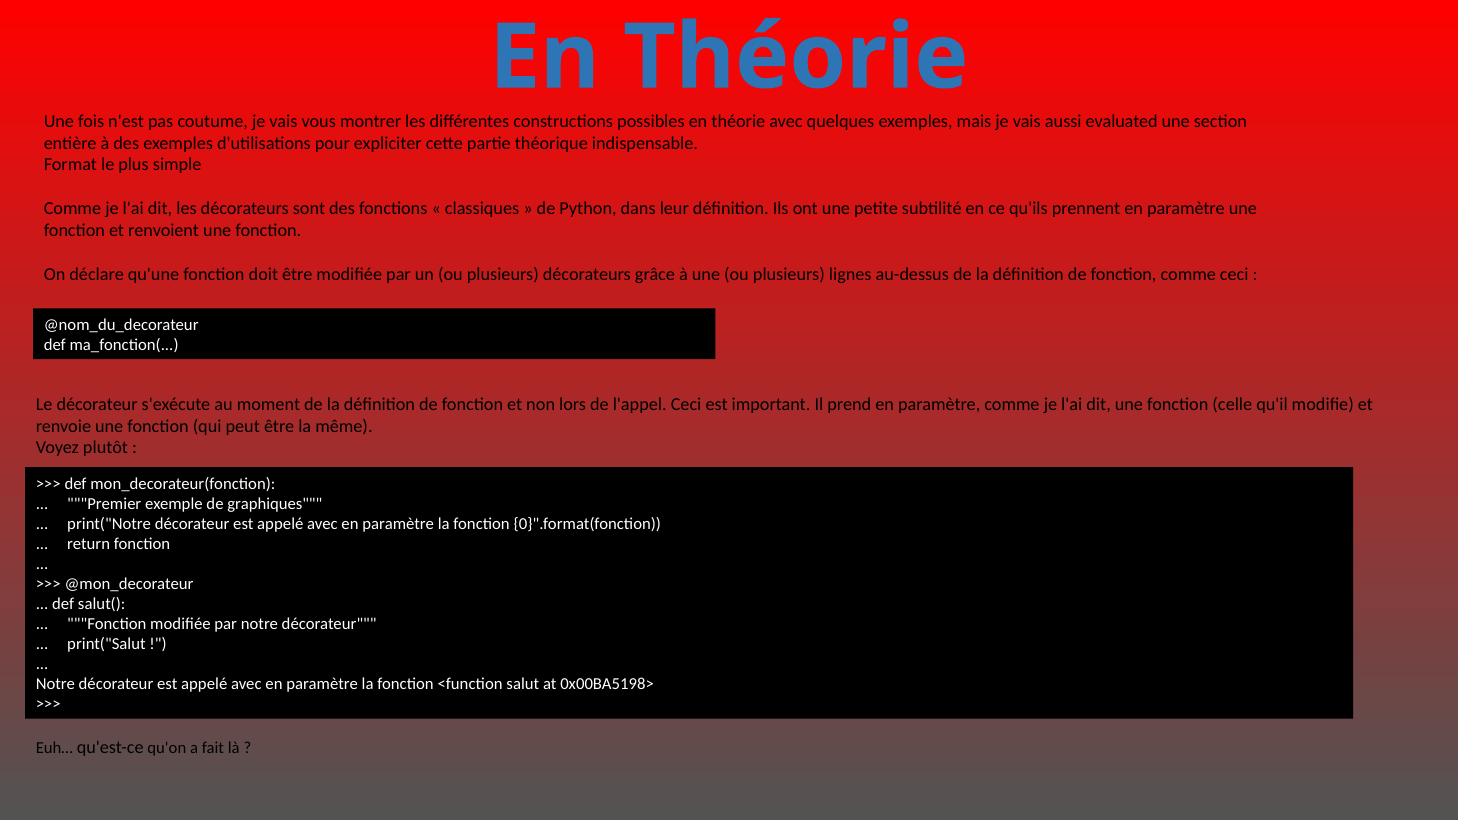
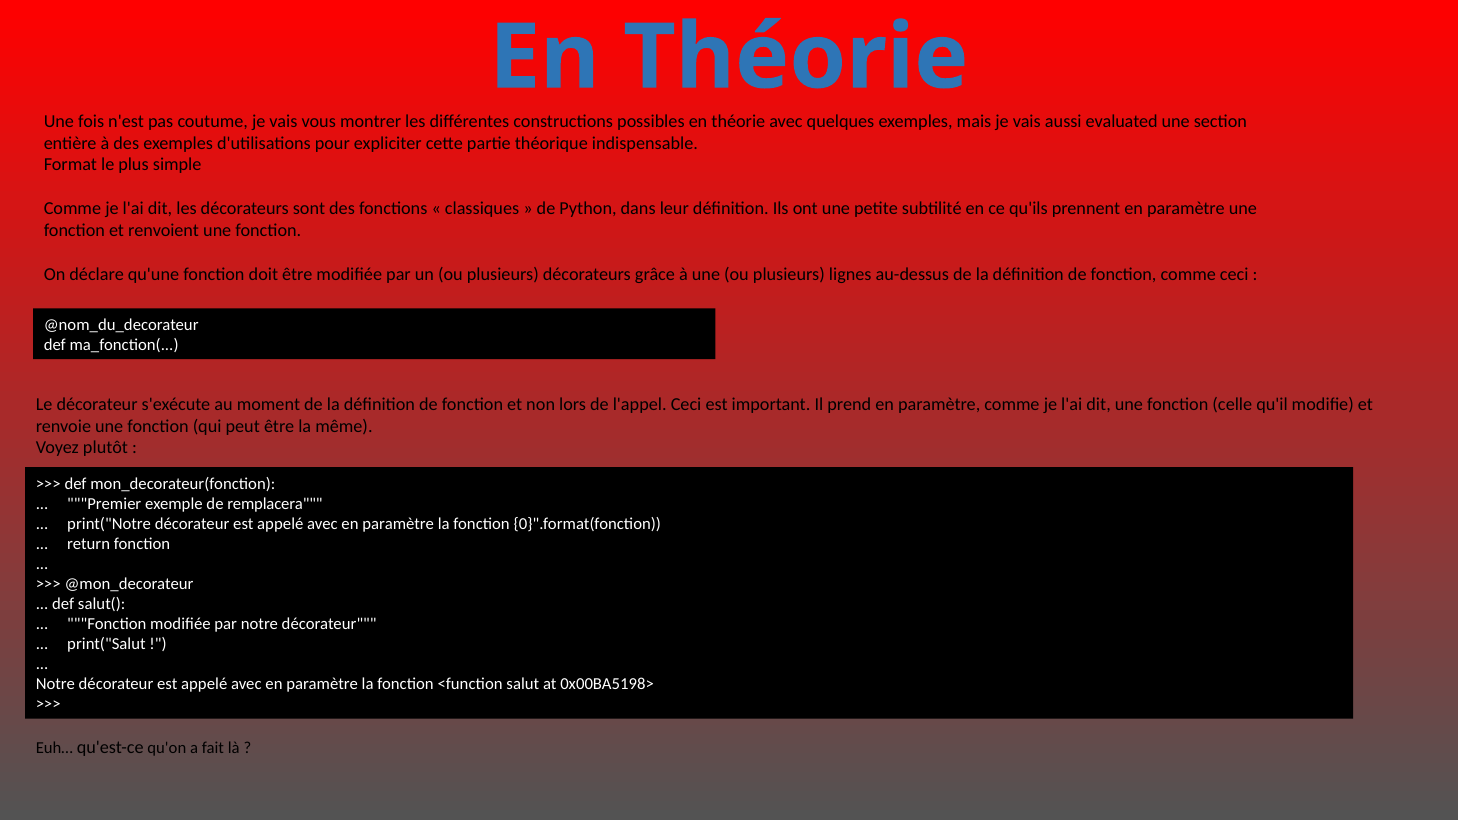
graphiques: graphiques -> remplacera
